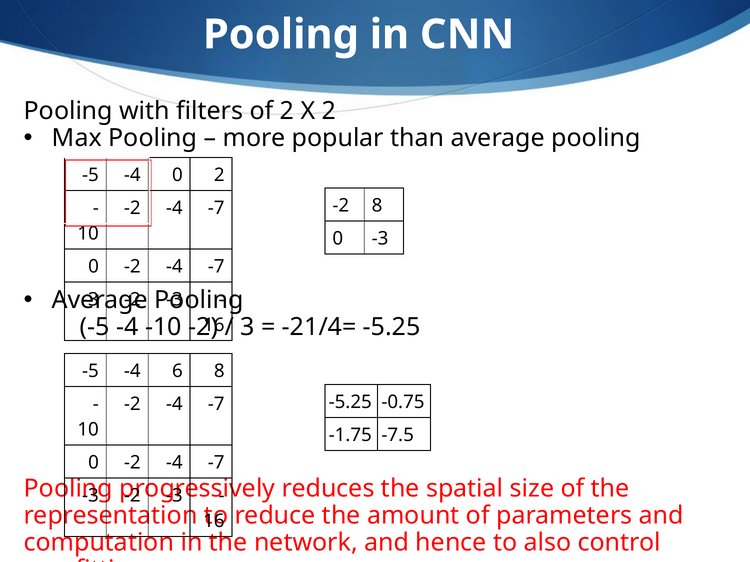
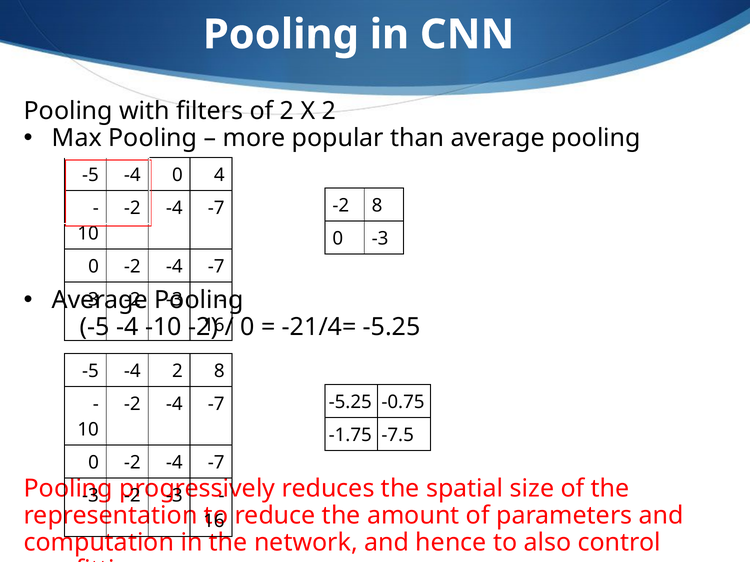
0 2: 2 -> 4
3 at (248, 327): 3 -> 0
-4 6: 6 -> 2
